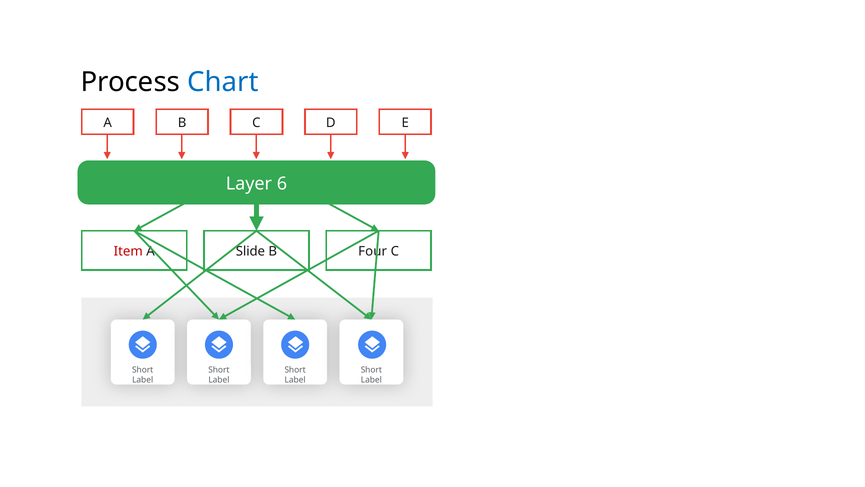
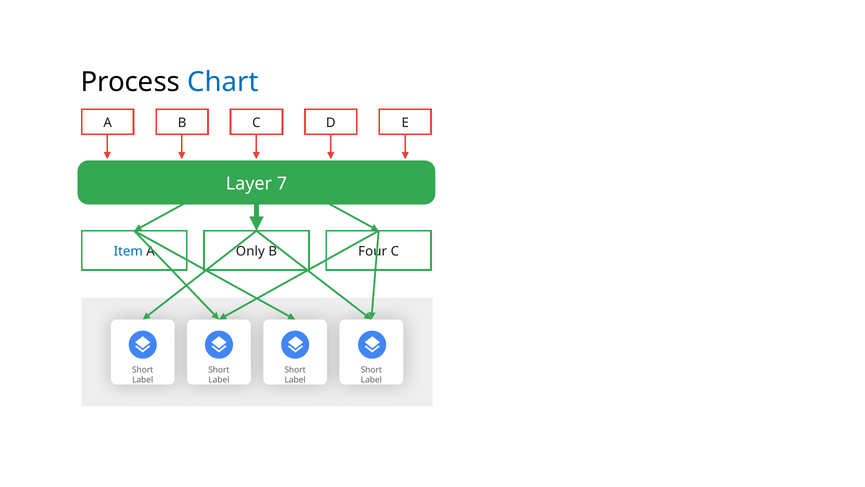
6: 6 -> 7
Item colour: red -> blue
Slide: Slide -> Only
